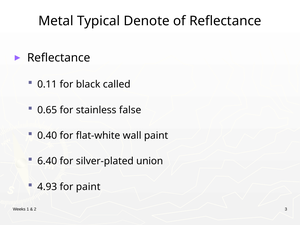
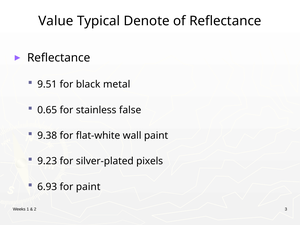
Metal: Metal -> Value
0.11: 0.11 -> 9.51
called: called -> metal
0.40: 0.40 -> 9.38
6.40: 6.40 -> 9.23
union: union -> pixels
4.93: 4.93 -> 6.93
